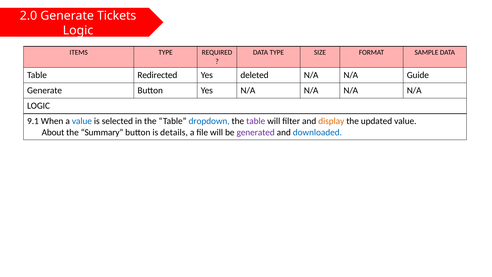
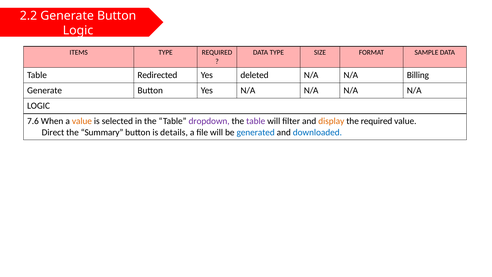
2.0: 2.0 -> 2.2
Tickets at (117, 16): Tickets -> Button
Guide: Guide -> Billing
9.1: 9.1 -> 7.6
value at (82, 121) colour: blue -> orange
dropdown colour: blue -> purple
the updated: updated -> required
About: About -> Direct
generated colour: purple -> blue
